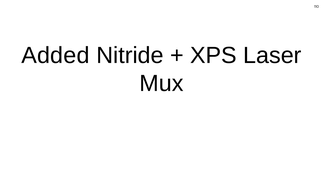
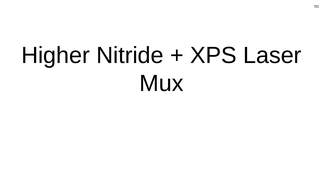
Added: Added -> Higher
